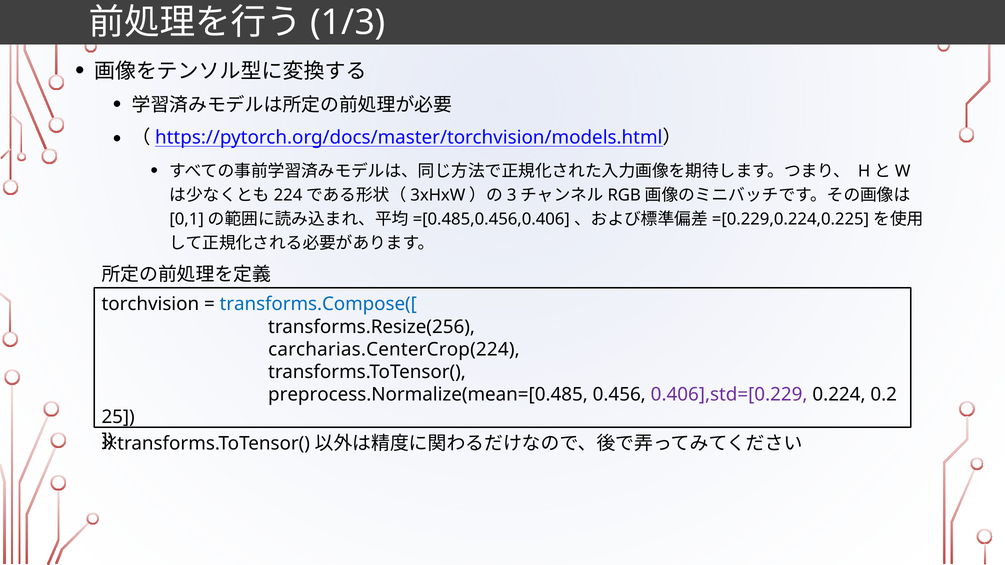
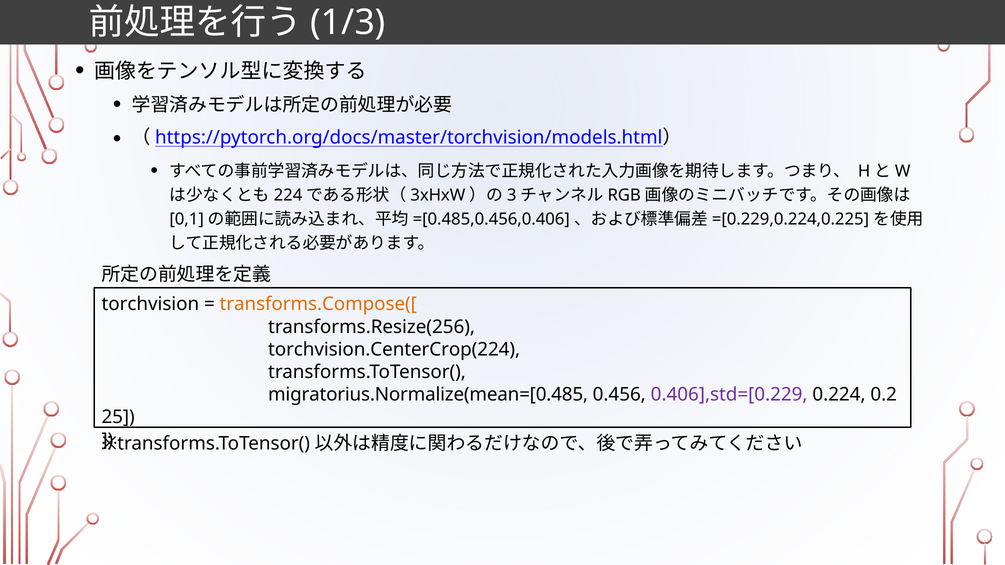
transforms.Compose([ colour: blue -> orange
carcharias.CenterCrop(224: carcharias.CenterCrop(224 -> torchvision.CenterCrop(224
preprocess.Normalize(mean=[0.485: preprocess.Normalize(mean=[0.485 -> migratorius.Normalize(mean=[0.485
